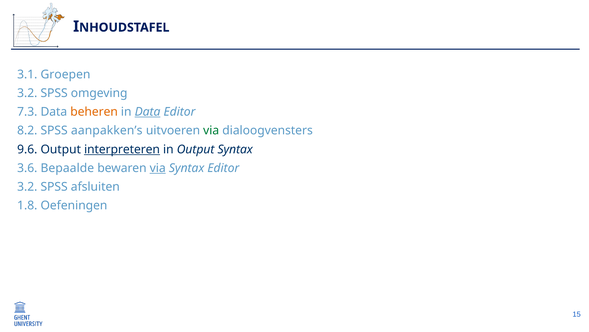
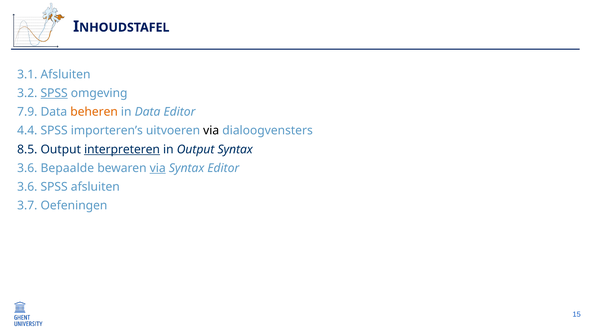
3.1 Groepen: Groepen -> Afsluiten
SPSS at (54, 93) underline: none -> present
7.3: 7.3 -> 7.9
Data at (148, 112) underline: present -> none
8.2: 8.2 -> 4.4
aanpakken’s: aanpakken’s -> importeren’s
via at (211, 130) colour: green -> black
9.6: 9.6 -> 8.5
3.2 at (27, 186): 3.2 -> 3.6
1.8: 1.8 -> 3.7
